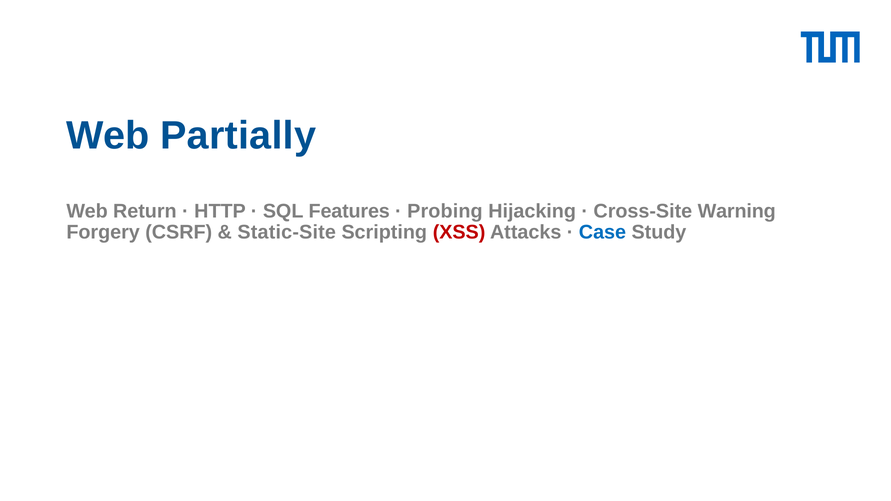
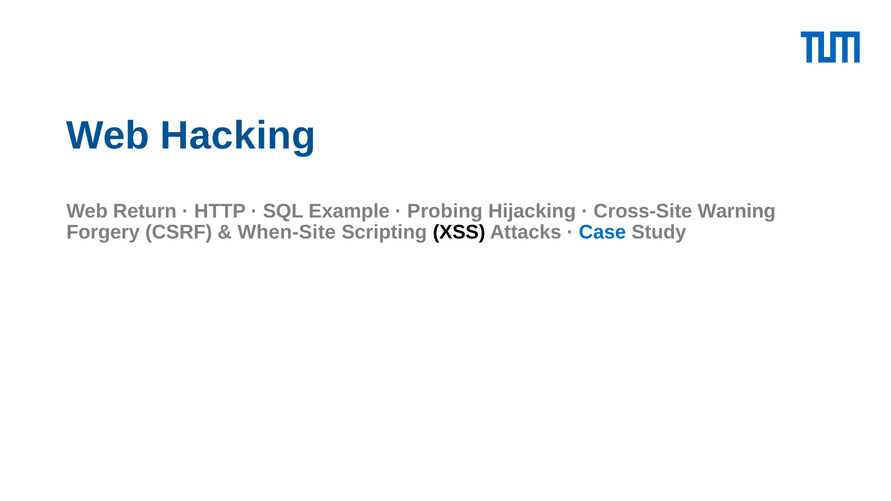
Partially: Partially -> Hacking
Features: Features -> Example
Static-Site: Static-Site -> When-Site
XSS colour: red -> black
